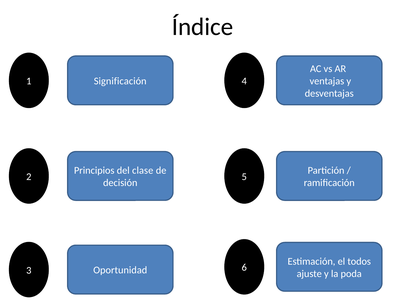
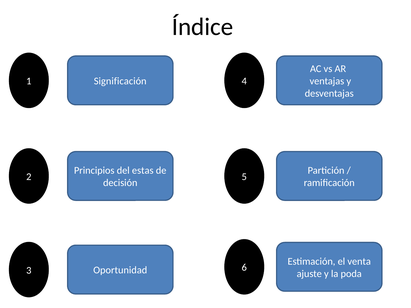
clase: clase -> estas
todos: todos -> venta
